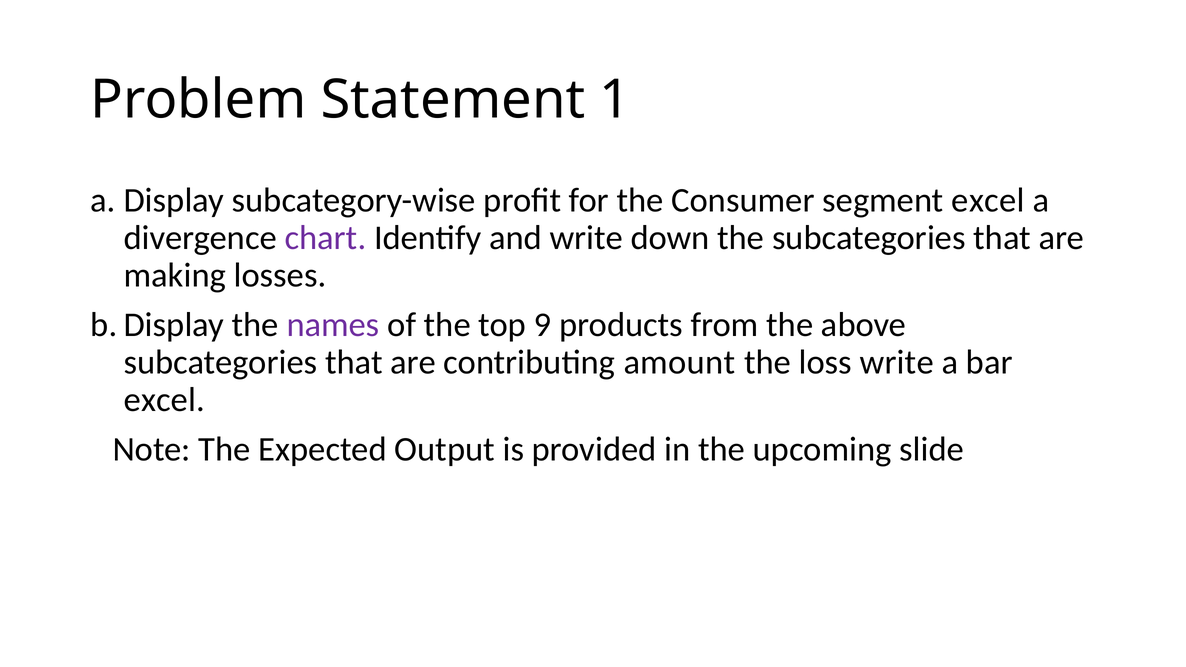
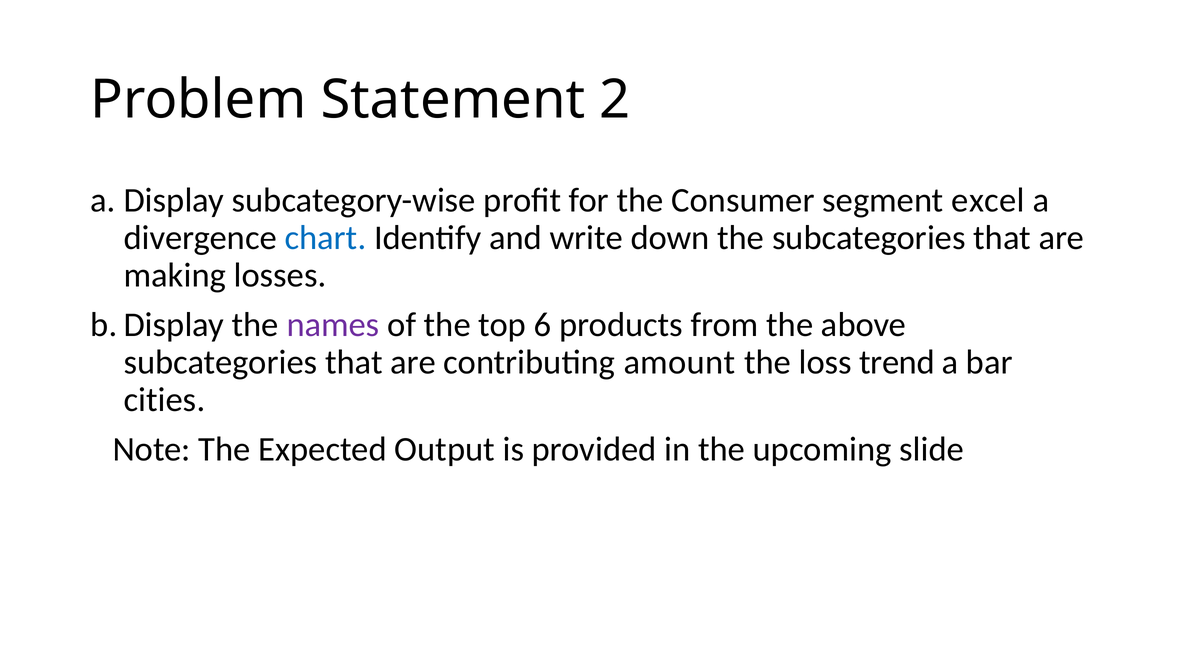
1: 1 -> 2
chart colour: purple -> blue
9: 9 -> 6
loss write: write -> trend
excel at (164, 400): excel -> cities
